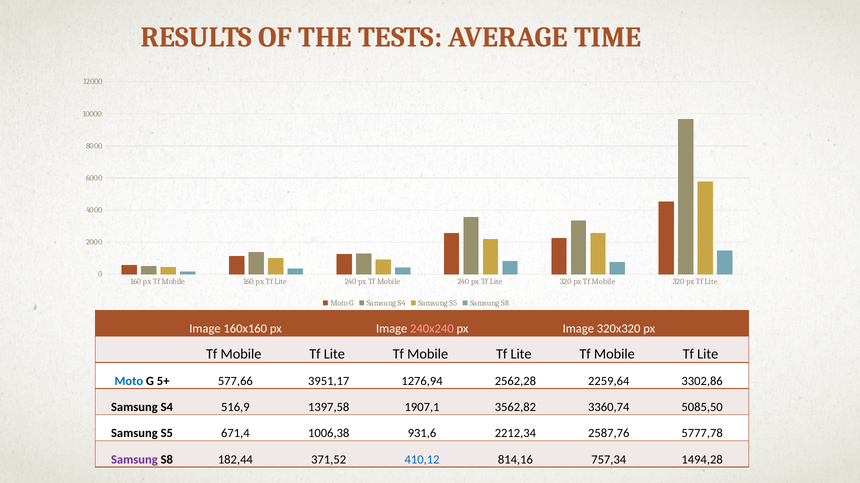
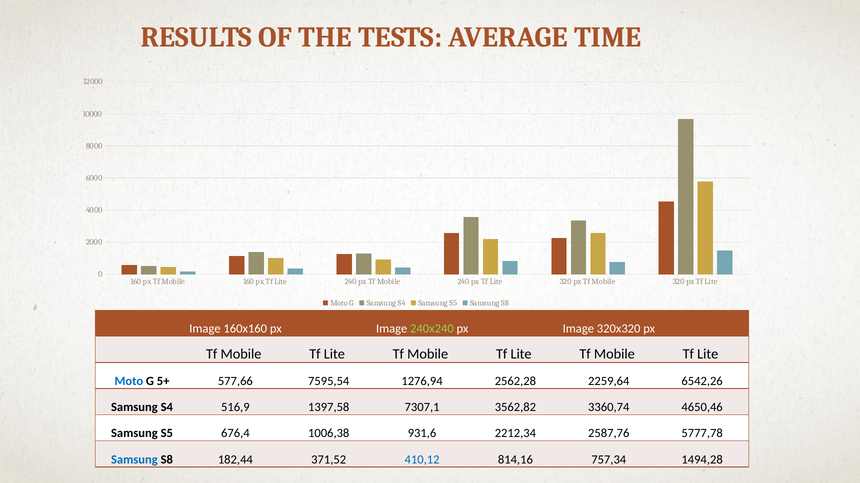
240x240 colour: pink -> light green
3951,17: 3951,17 -> 7595,54
3302,86: 3302,86 -> 6542,26
1907,1: 1907,1 -> 7307,1
5085,50: 5085,50 -> 4650,46
671,4: 671,4 -> 676,4
Samsung at (134, 460) colour: purple -> blue
